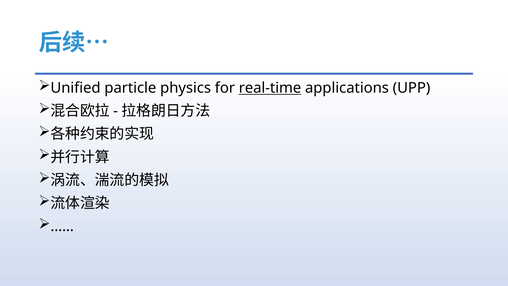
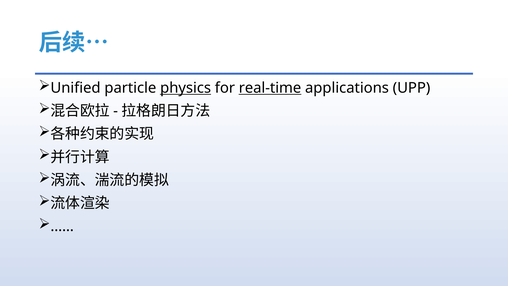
physics underline: none -> present
